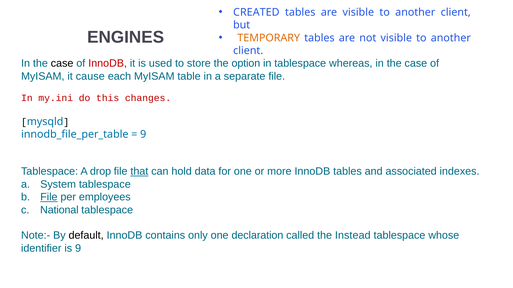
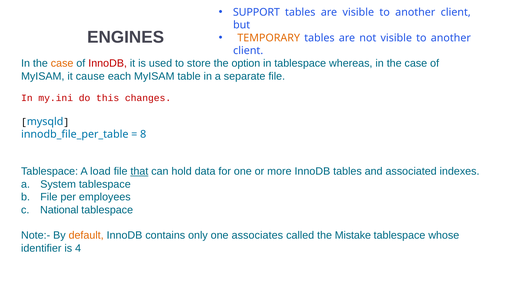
CREATED: CREATED -> SUPPORT
case at (62, 64) colour: black -> orange
9 at (143, 135): 9 -> 8
drop: drop -> load
File at (49, 197) underline: present -> none
default colour: black -> orange
declaration: declaration -> associates
Instead: Instead -> Mistake
is 9: 9 -> 4
